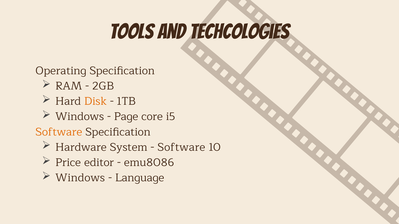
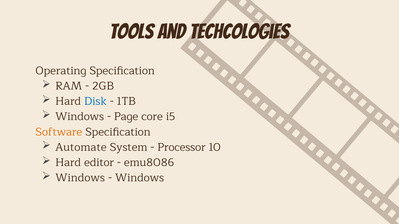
Disk colour: orange -> blue
Hardware: Hardware -> Automate
Software at (181, 147): Software -> Processor
Price at (68, 163): Price -> Hard
Language at (140, 178): Language -> Windows
